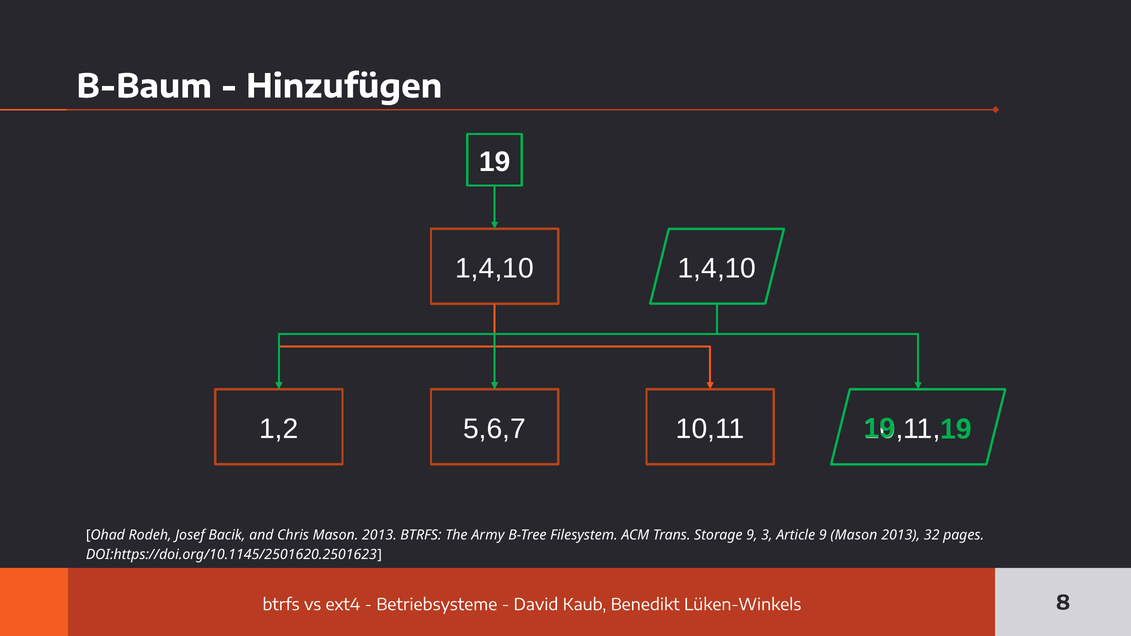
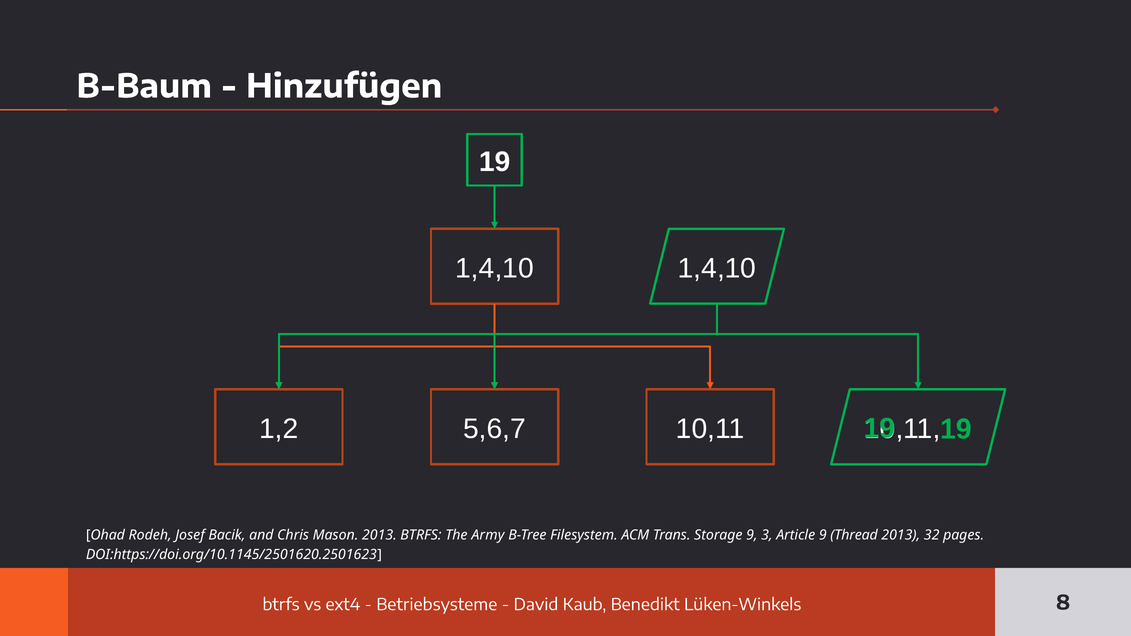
9 Mason: Mason -> Thread
